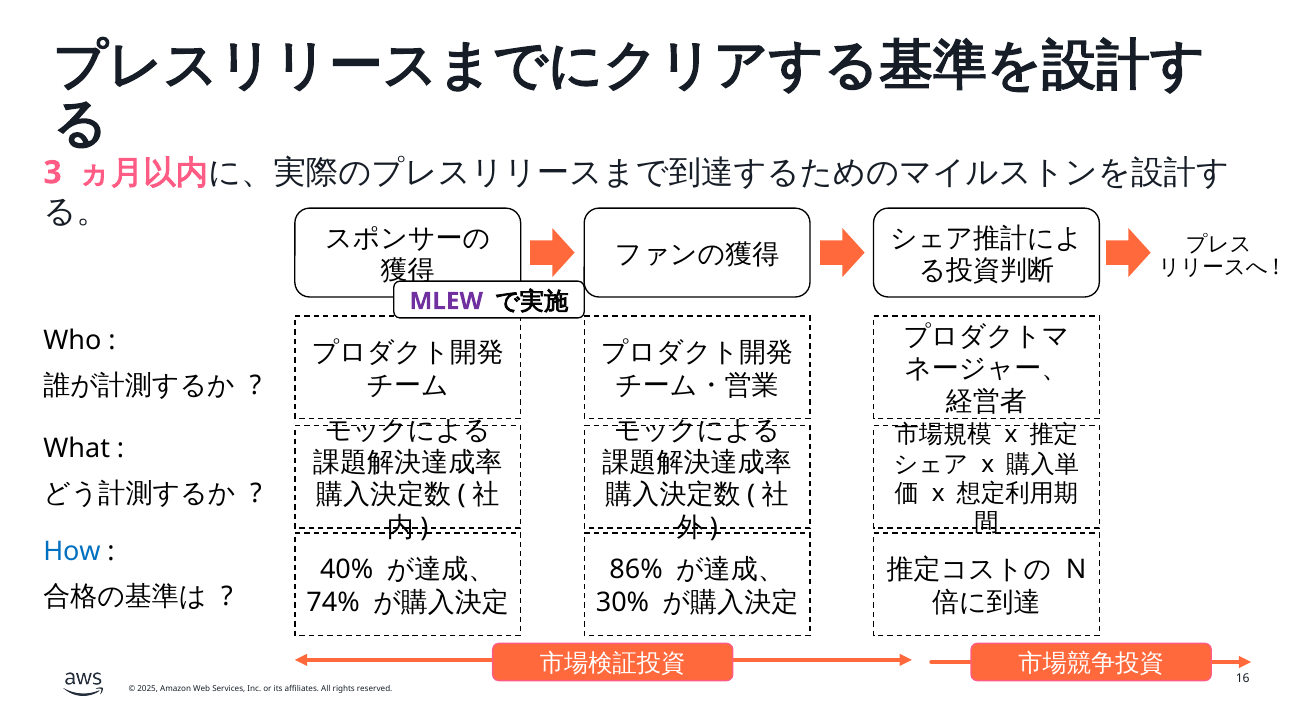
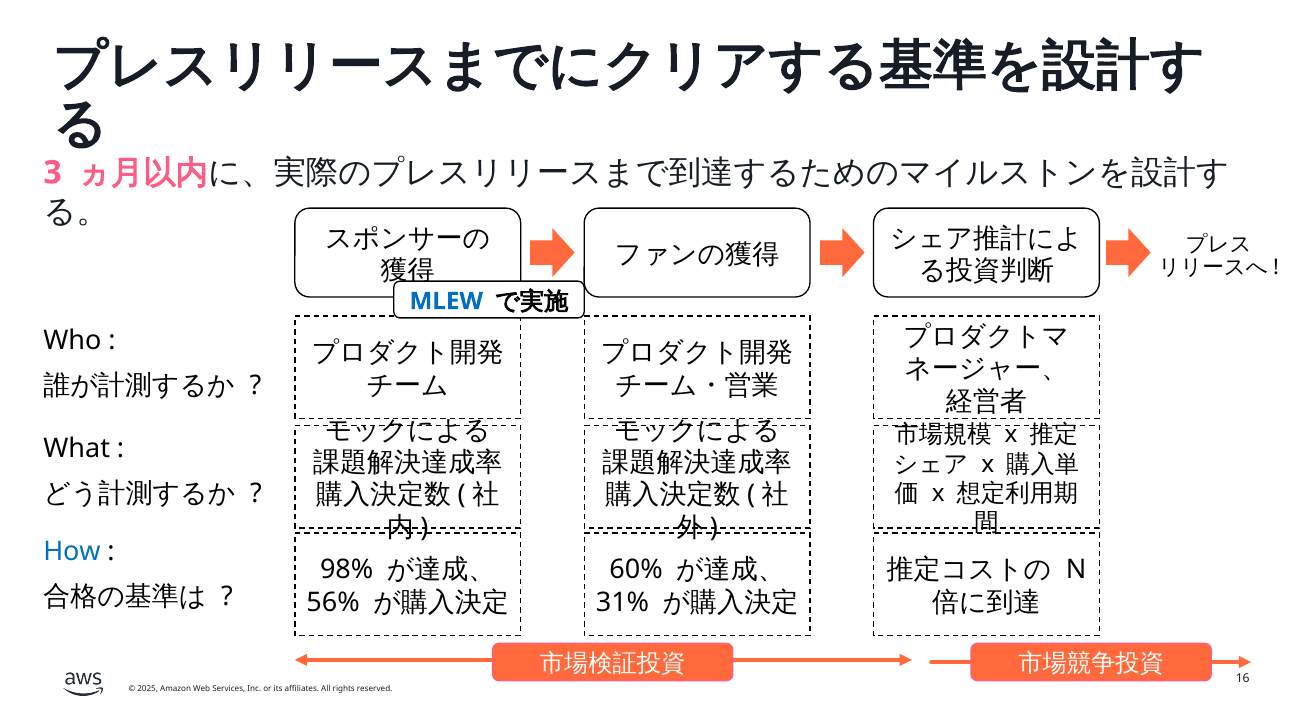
MLEW colour: purple -> blue
40%: 40% -> 98%
86%: 86% -> 60%
74%: 74% -> 56%
30%: 30% -> 31%
